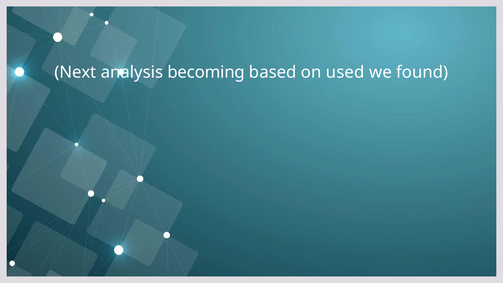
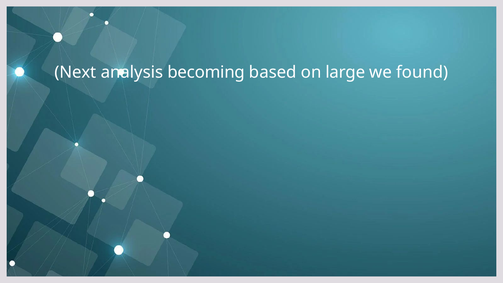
used: used -> large
